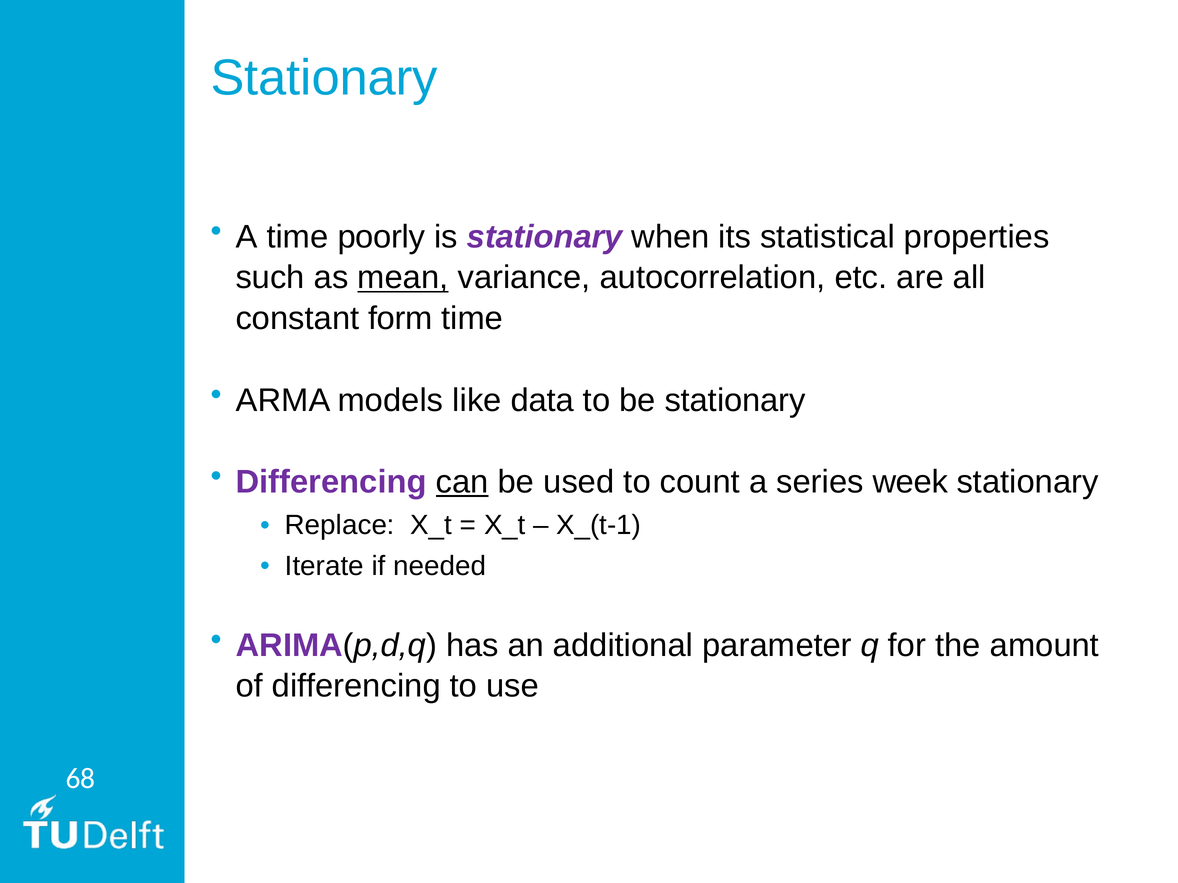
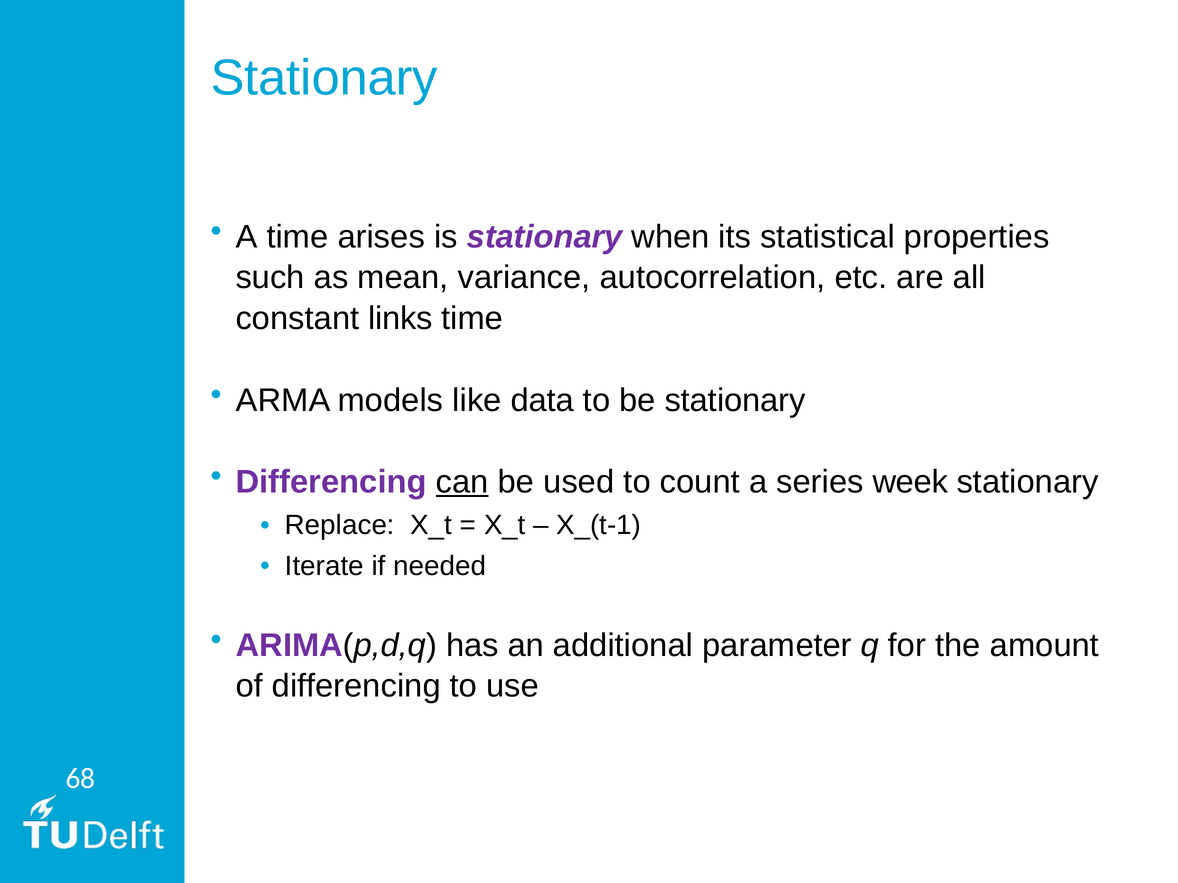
poorly: poorly -> arises
mean underline: present -> none
form: form -> links
